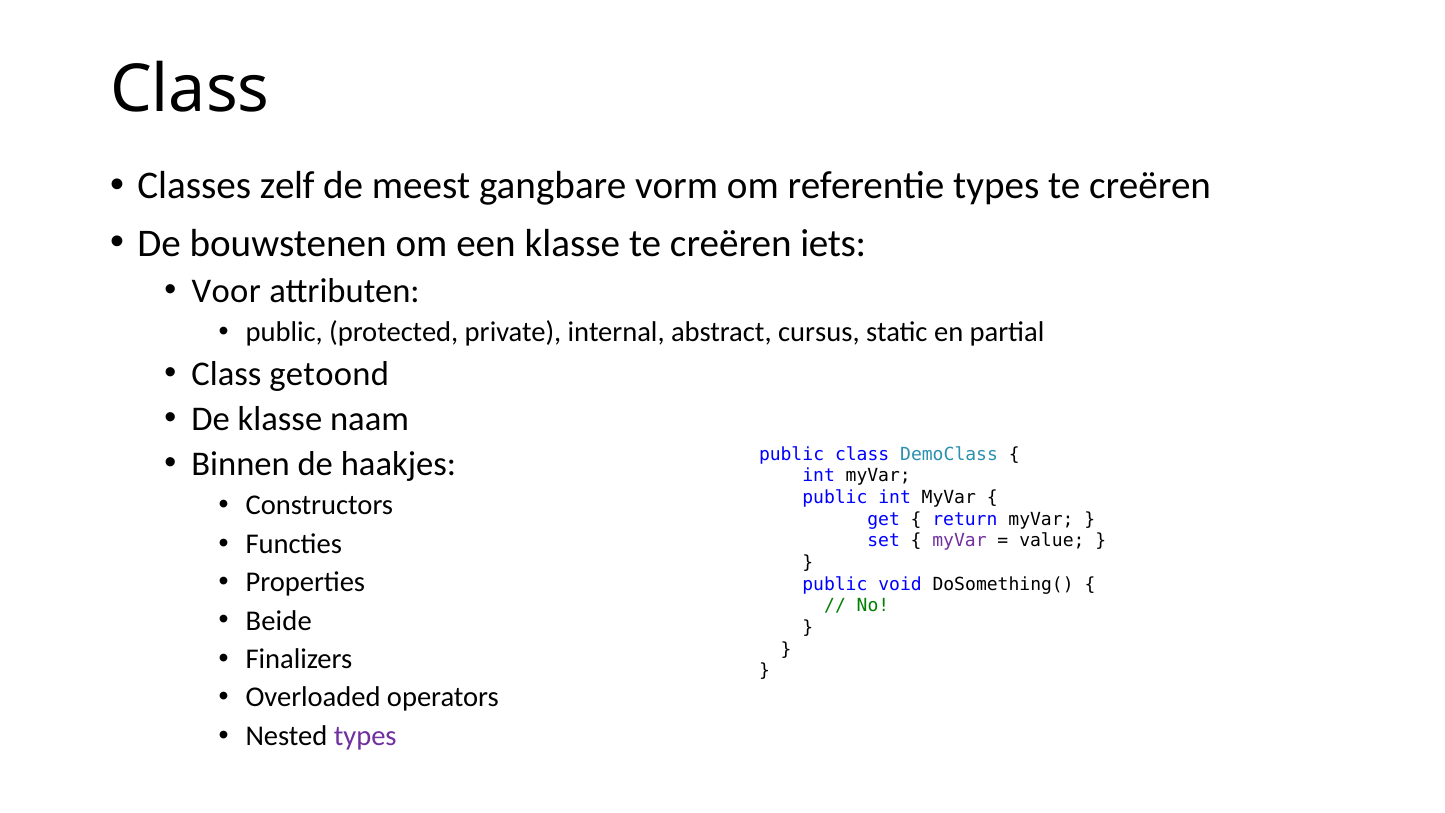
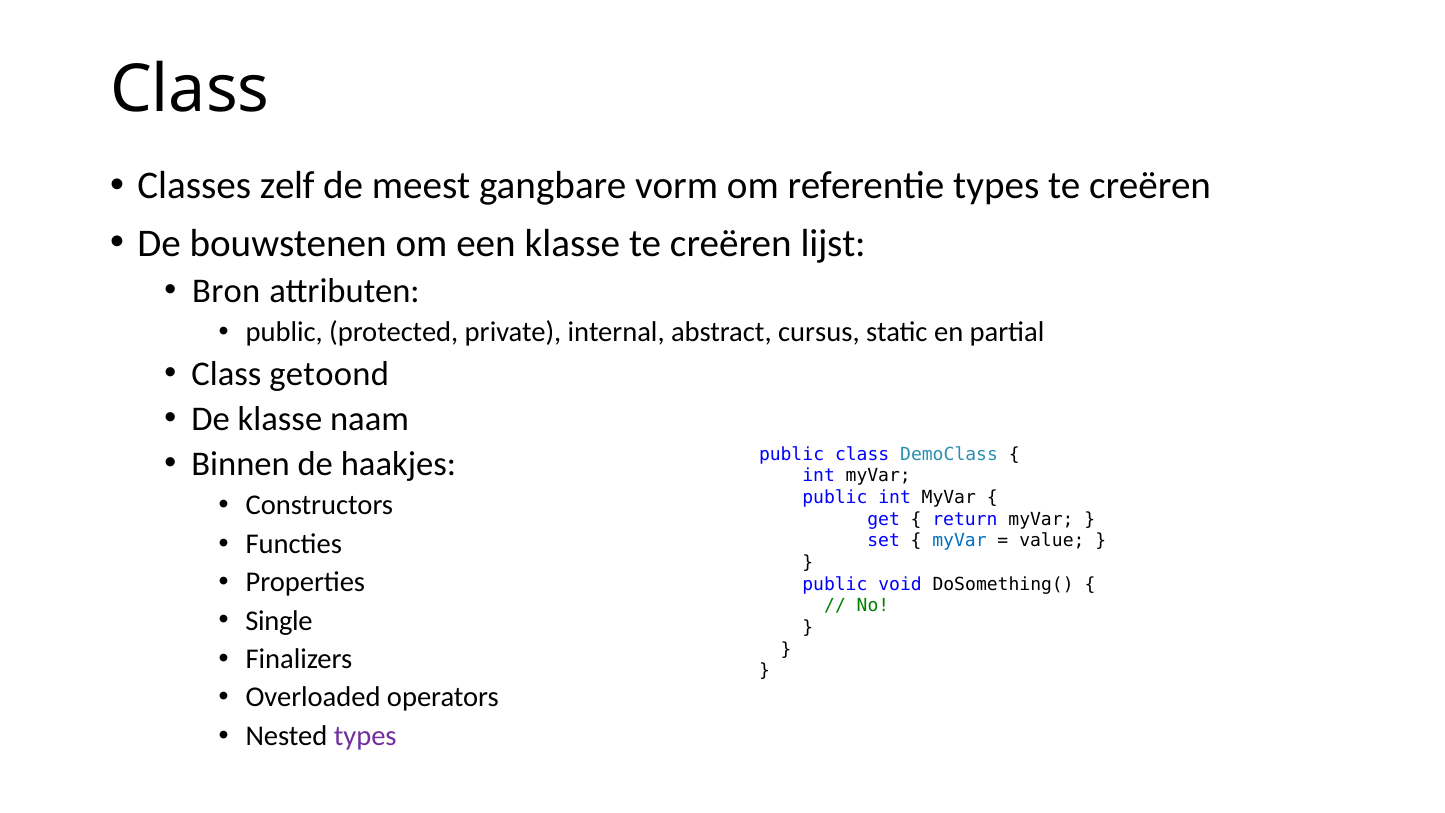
iets: iets -> lijst
Voor: Voor -> Bron
myVar at (960, 541) colour: purple -> blue
Beide: Beide -> Single
